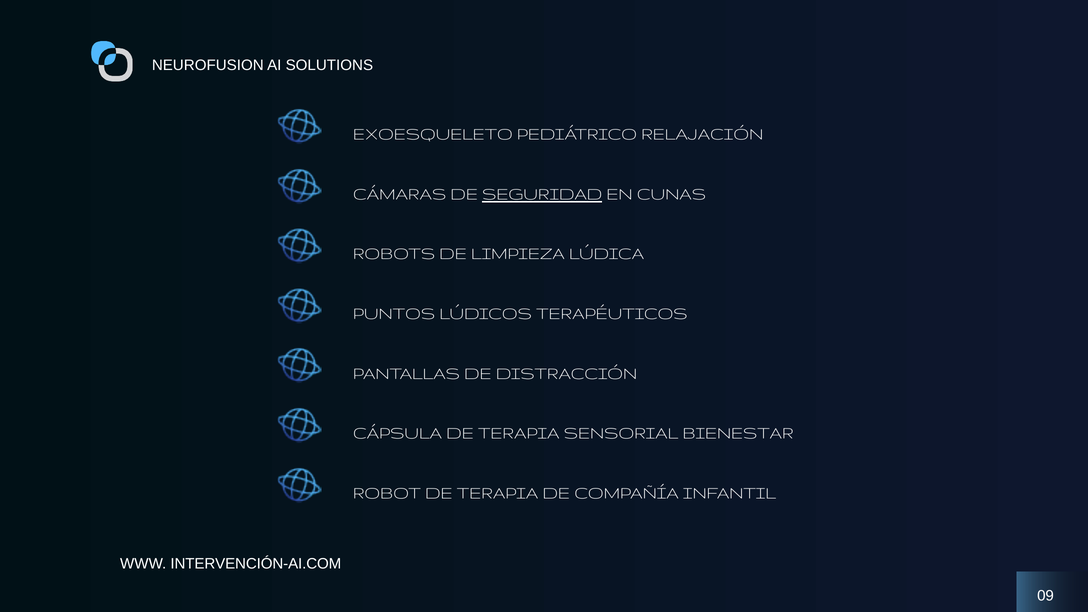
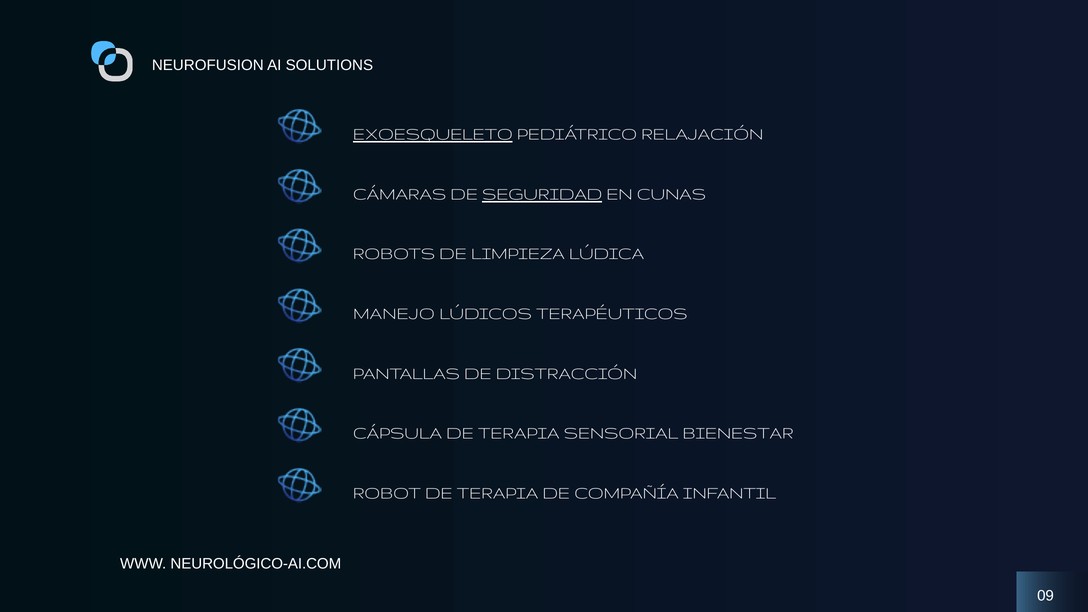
EXOESQUELETO underline: none -> present
PUNTOS: PUNTOS -> MANEJO
INTERVENCIÓN-AI.COM: INTERVENCIÓN-AI.COM -> NEUROLÓGICO-AI.COM
